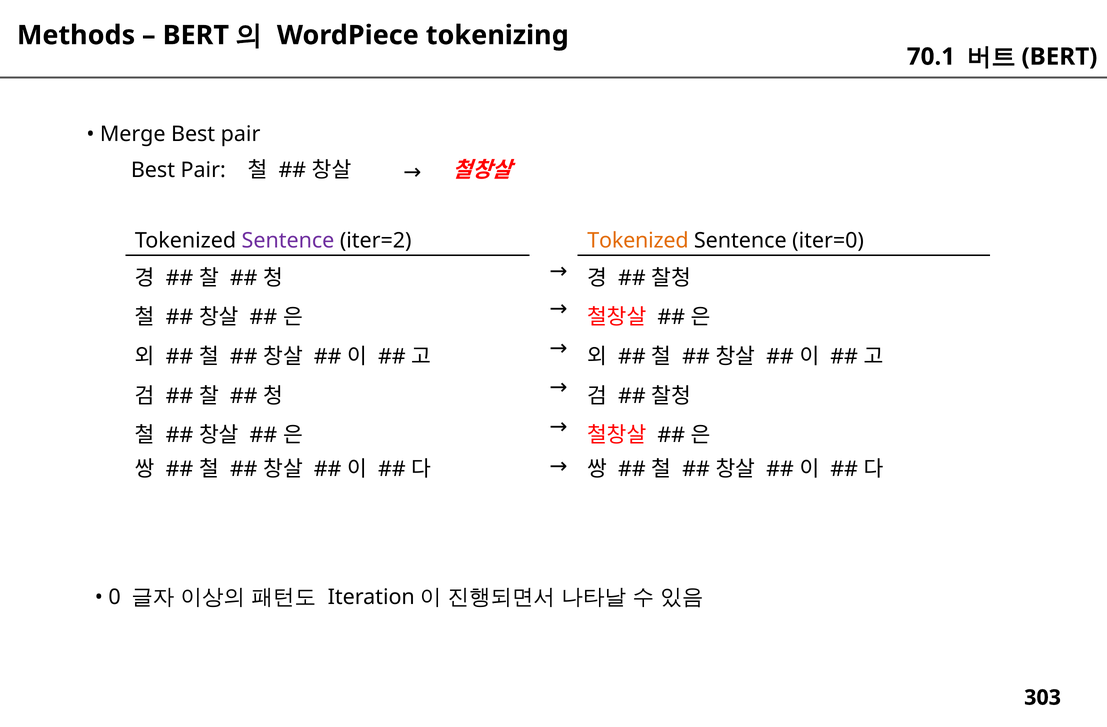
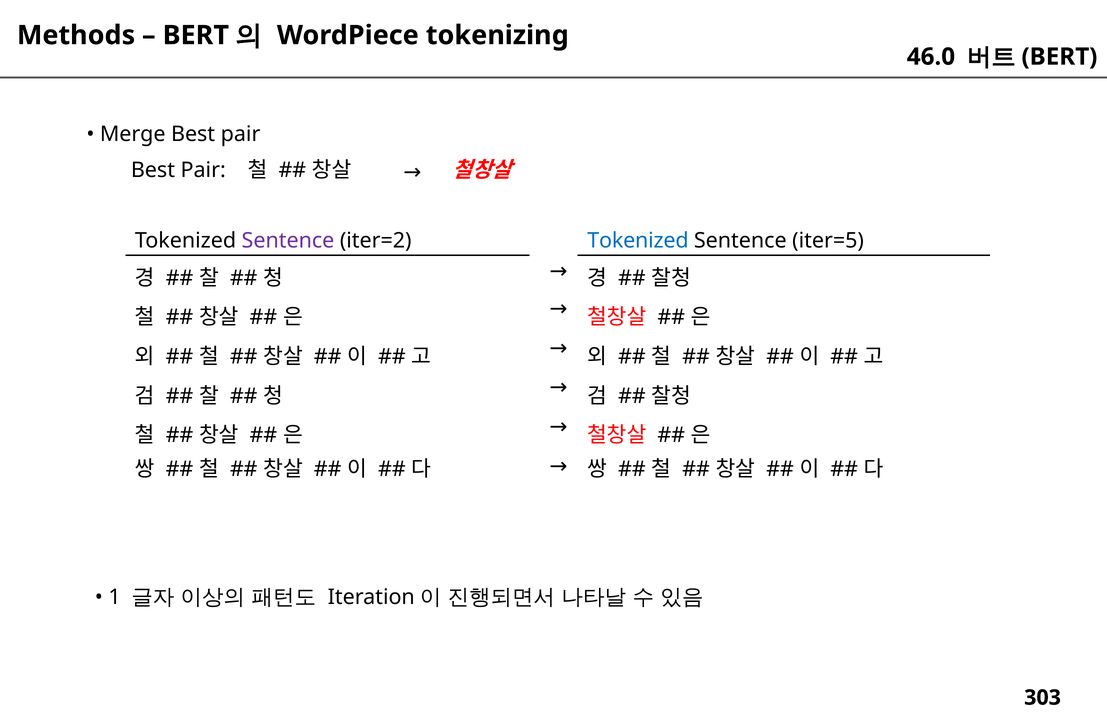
70.1: 70.1 -> 46.0
Tokenized at (638, 241) colour: orange -> blue
iter=0: iter=0 -> iter=5
0: 0 -> 1
